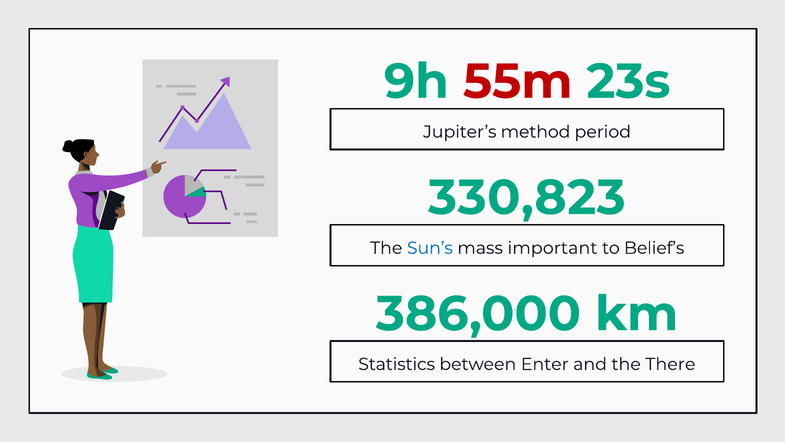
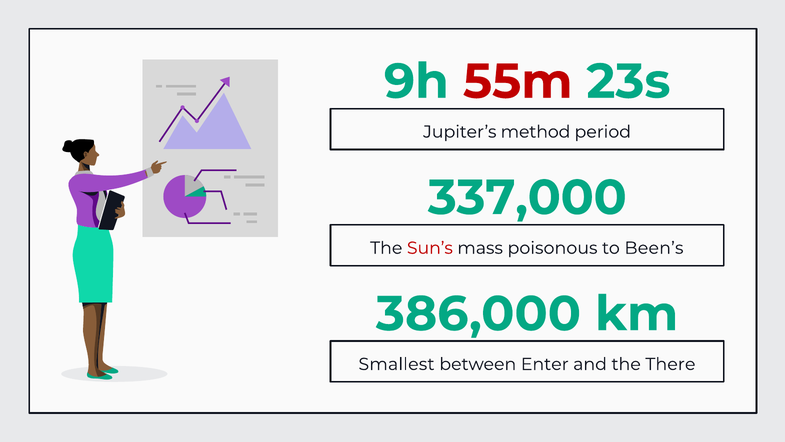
330,823: 330,823 -> 337,000
Sun’s colour: blue -> red
important: important -> poisonous
Belief’s: Belief’s -> Been’s
Statistics: Statistics -> Smallest
